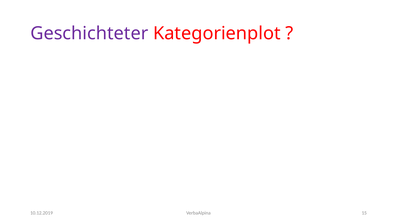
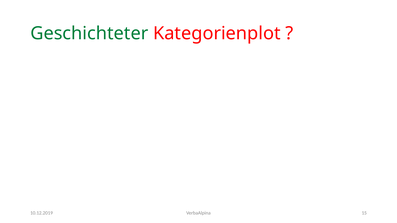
Geschichteter colour: purple -> green
